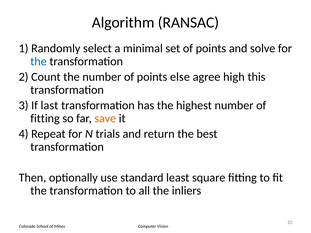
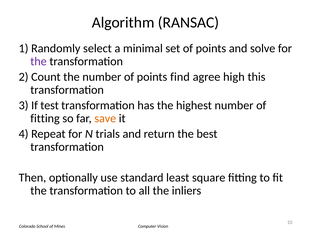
the at (39, 61) colour: blue -> purple
else: else -> find
last: last -> test
